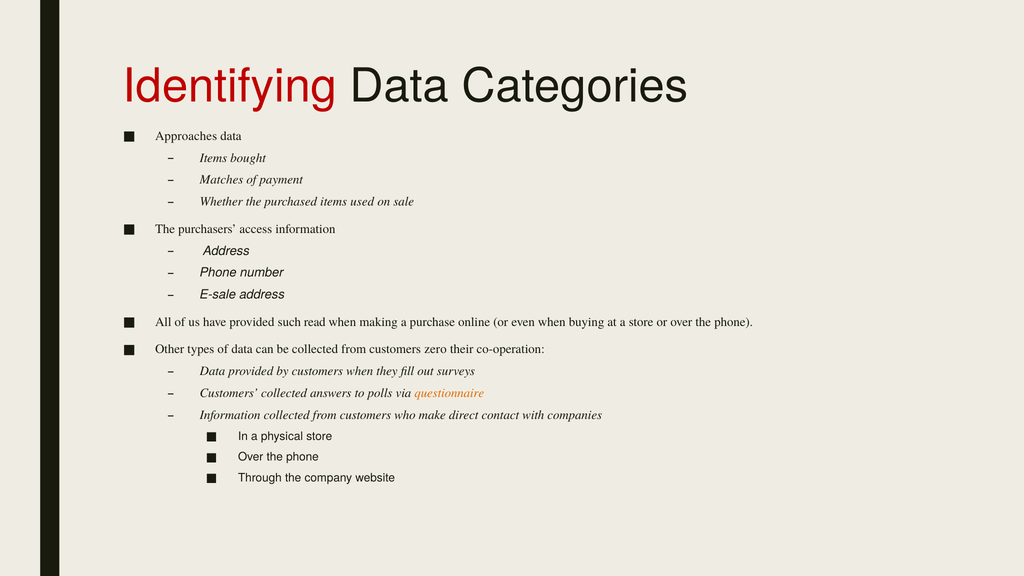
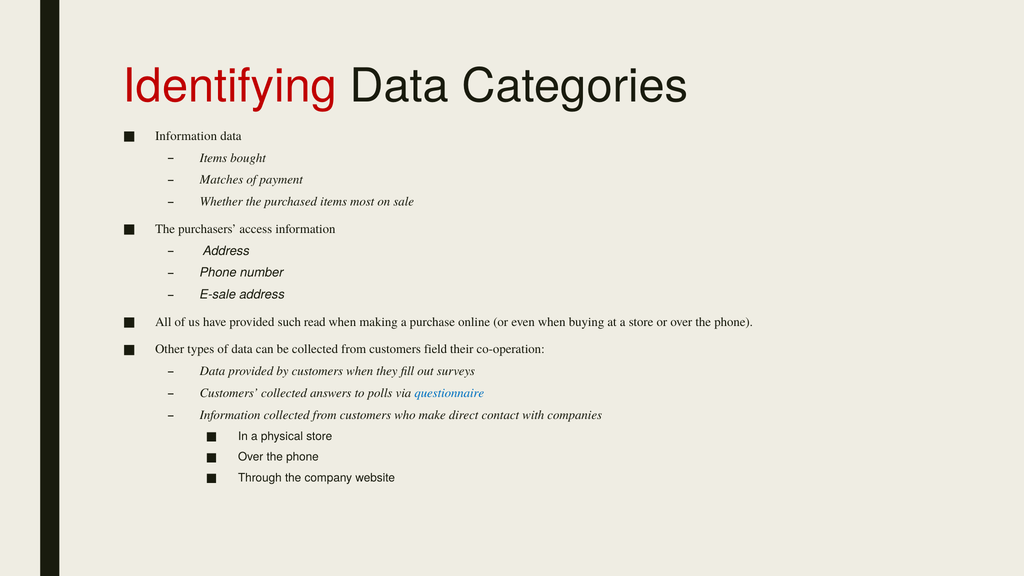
Approaches at (186, 136): Approaches -> Information
used: used -> most
zero: zero -> field
questionnaire colour: orange -> blue
